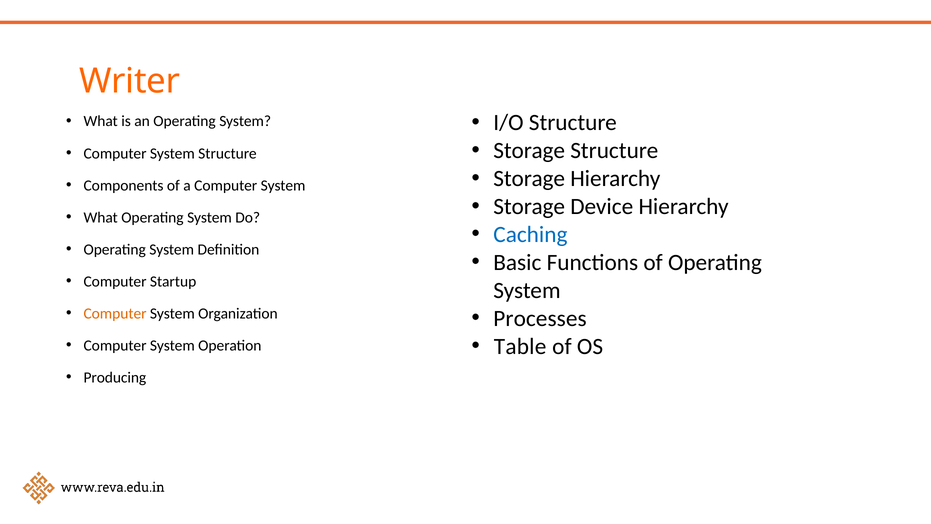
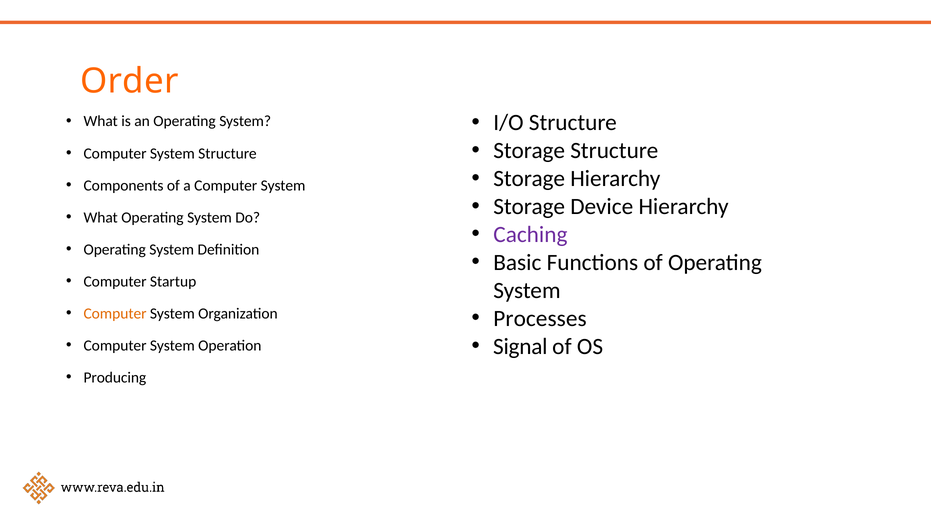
Writer: Writer -> Order
Caching colour: blue -> purple
Table: Table -> Signal
